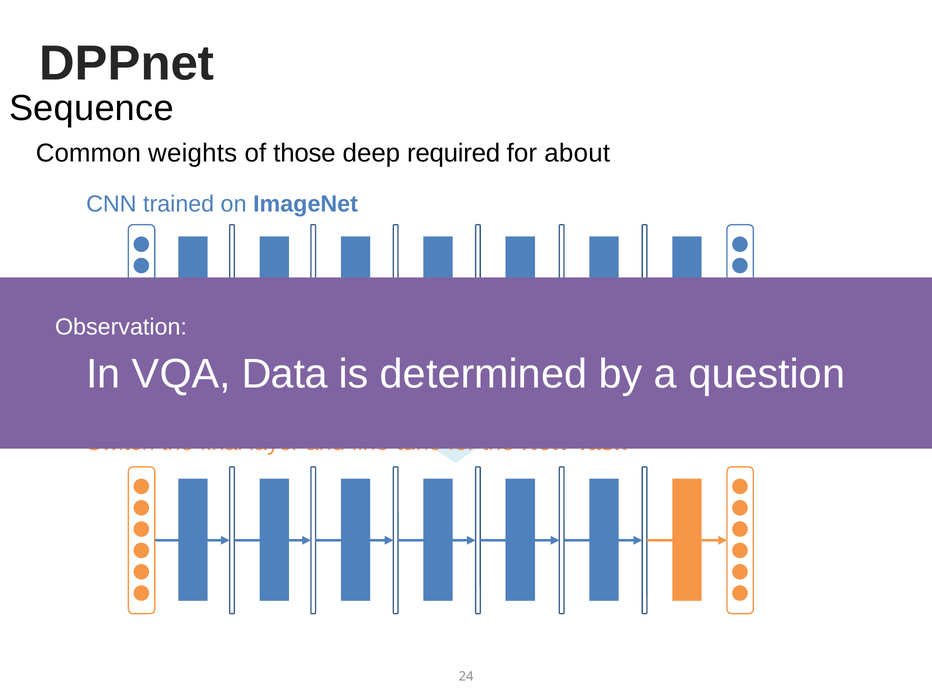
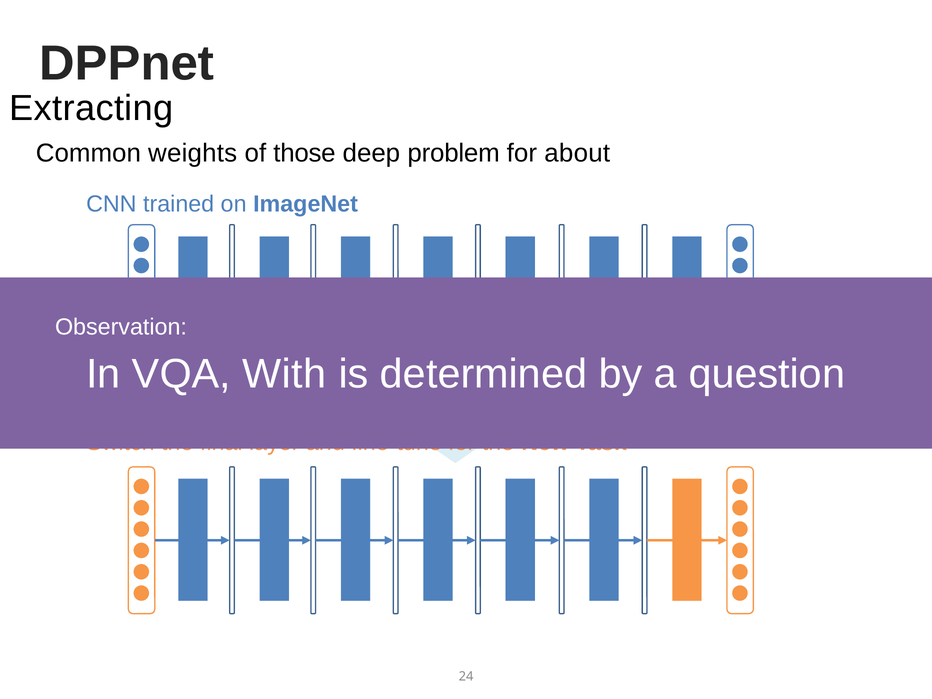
Sequence: Sequence -> Extracting
required: required -> problem
Data: Data -> With
